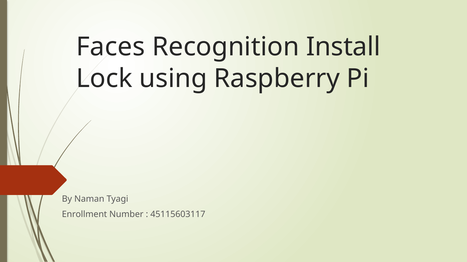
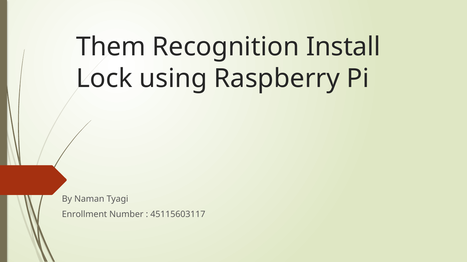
Faces: Faces -> Them
